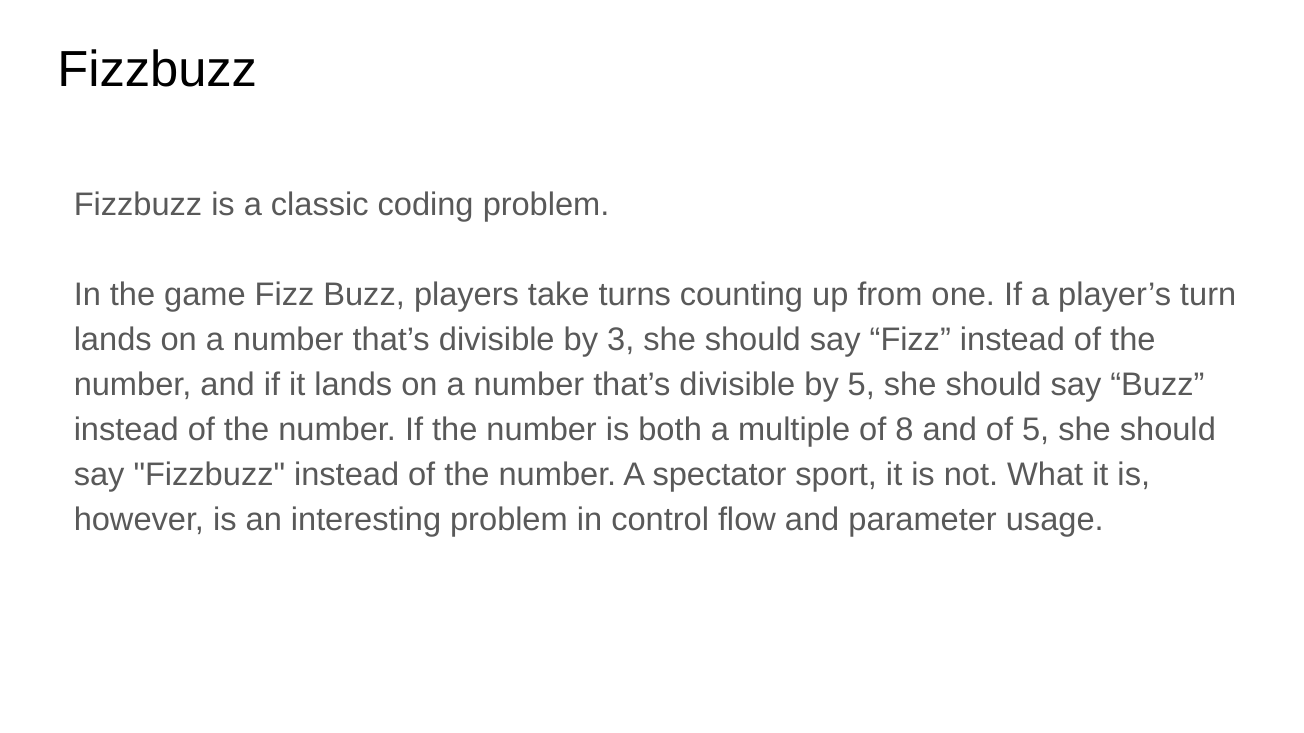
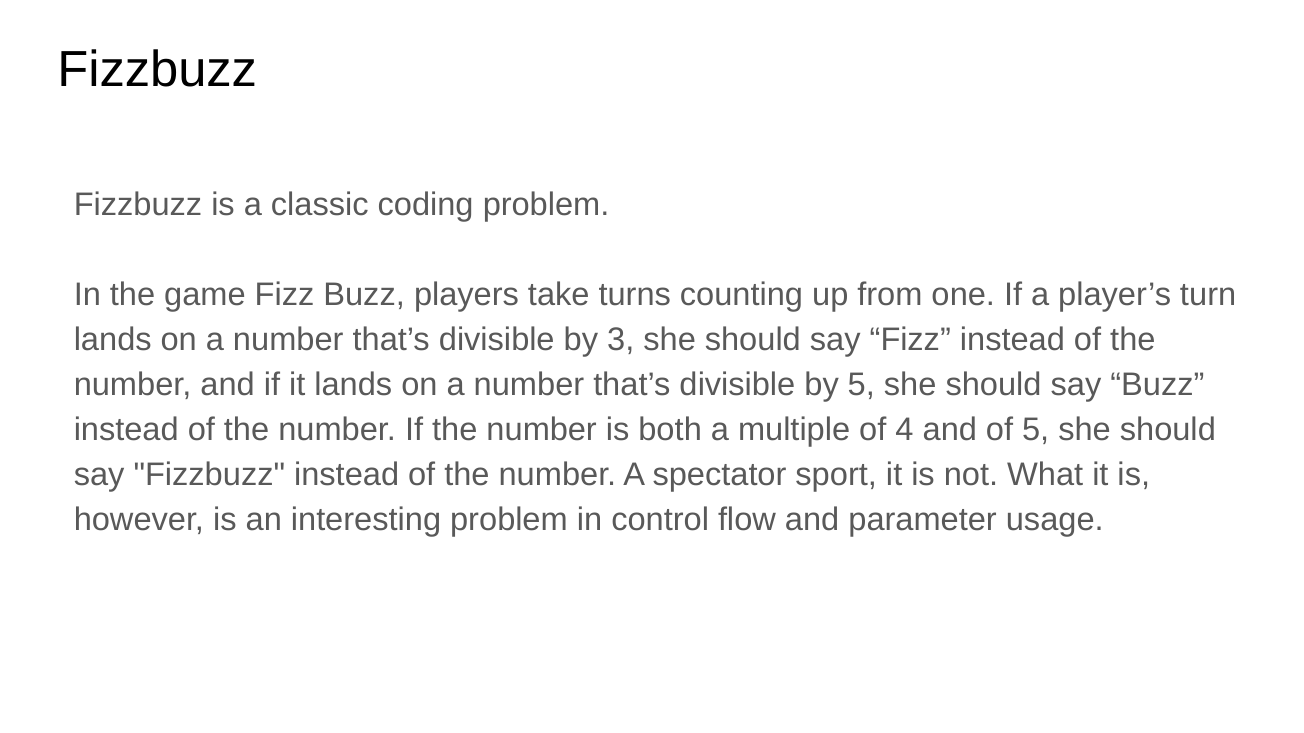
8: 8 -> 4
